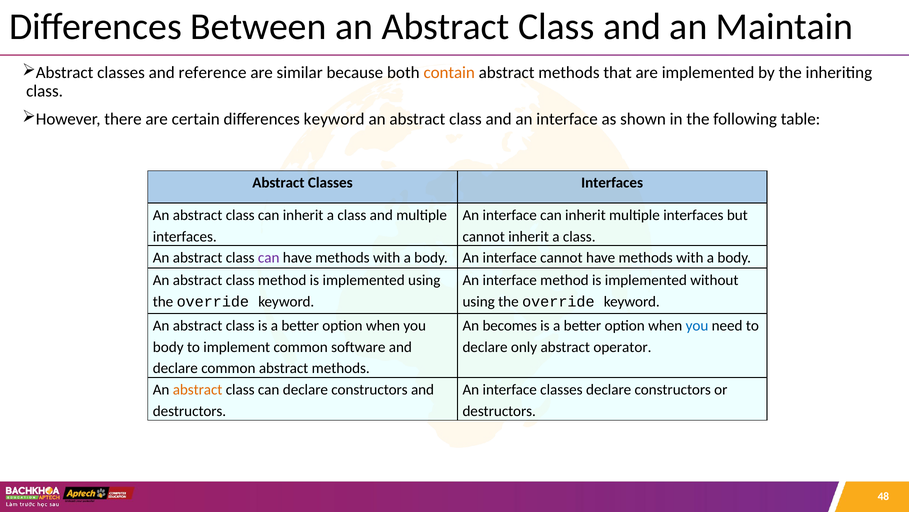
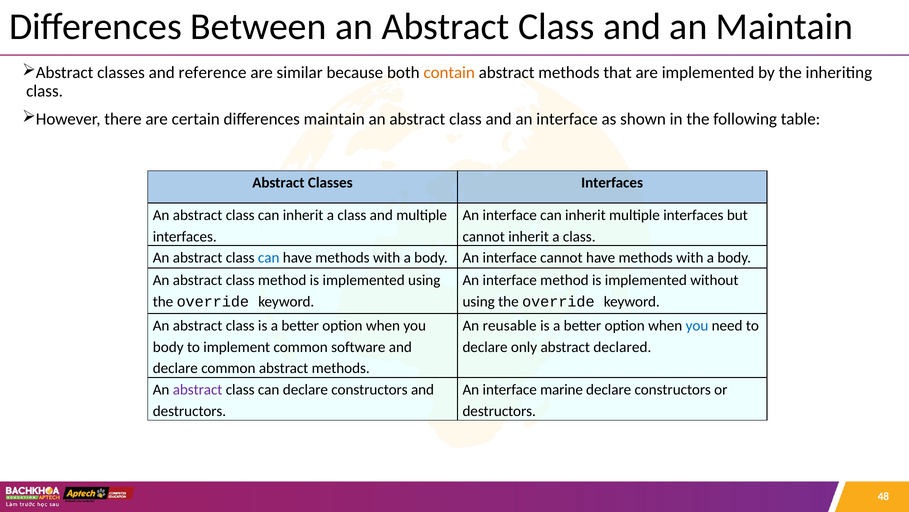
differences keyword: keyword -> maintain
can at (269, 258) colour: purple -> blue
becomes: becomes -> reusable
operator: operator -> declared
abstract at (198, 389) colour: orange -> purple
interface classes: classes -> marine
